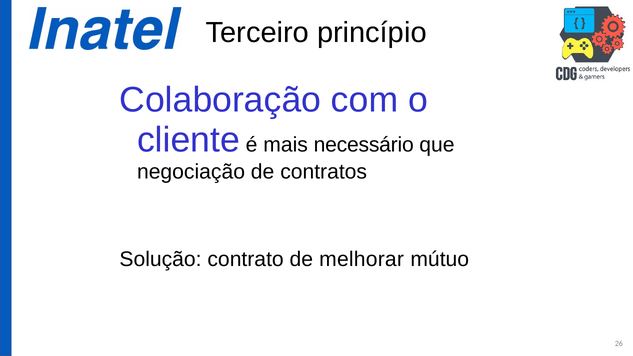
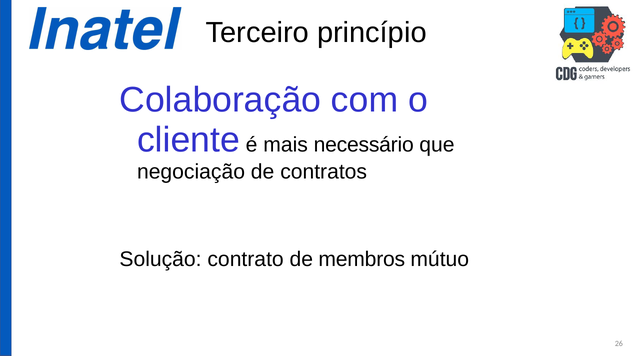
melhorar: melhorar -> membros
